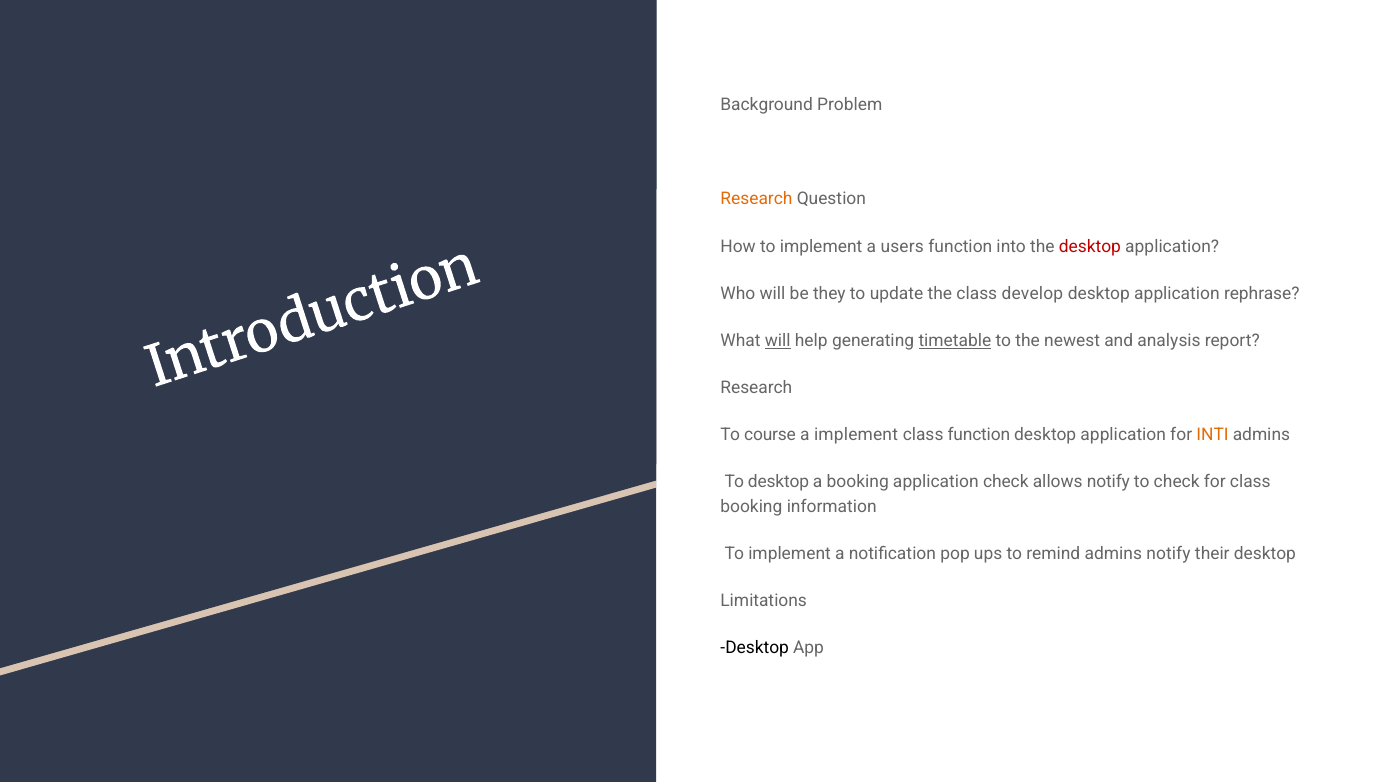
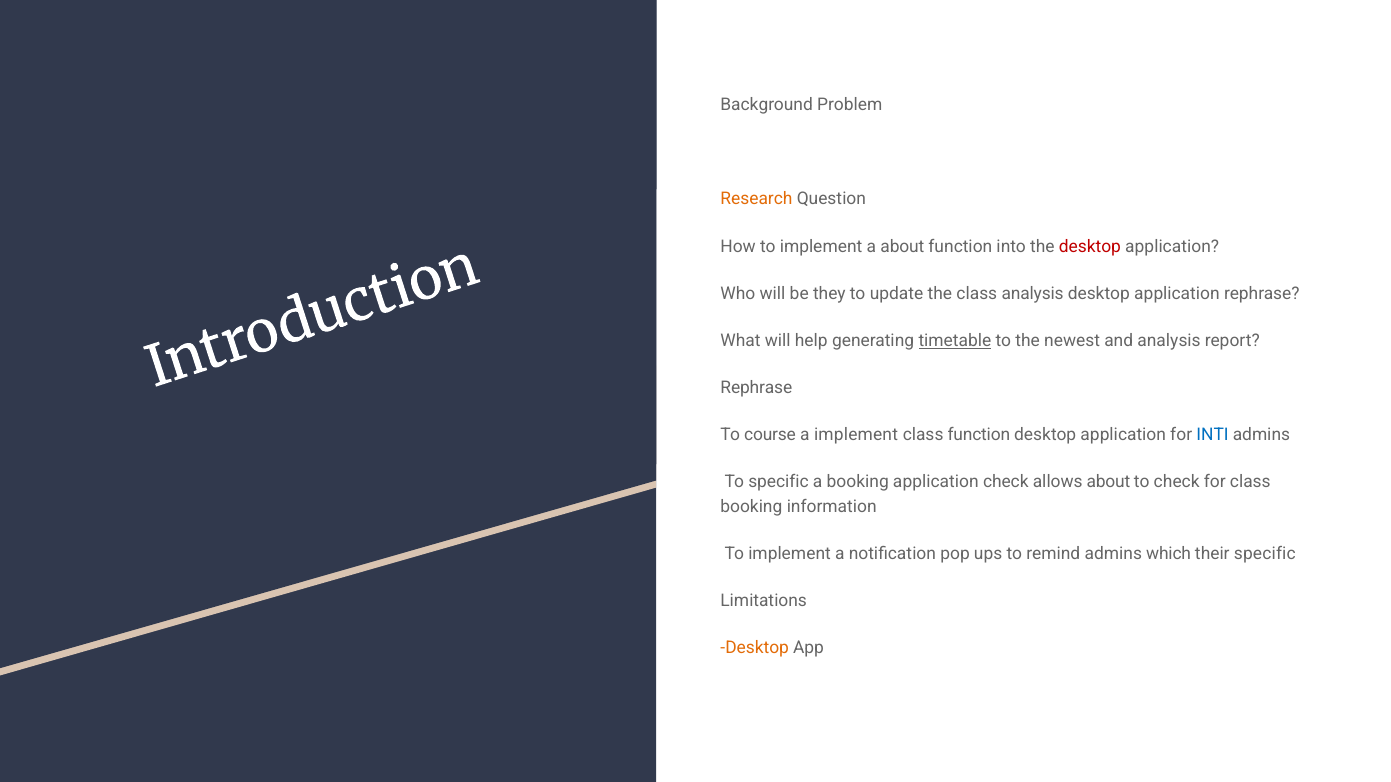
a users: users -> about
class develop: develop -> analysis
will at (778, 341) underline: present -> none
Research at (756, 388): Research -> Rephrase
INTI colour: orange -> blue
To desktop: desktop -> specific
allows notify: notify -> about
admins notify: notify -> which
their desktop: desktop -> specific
Desktop at (755, 648) colour: black -> orange
